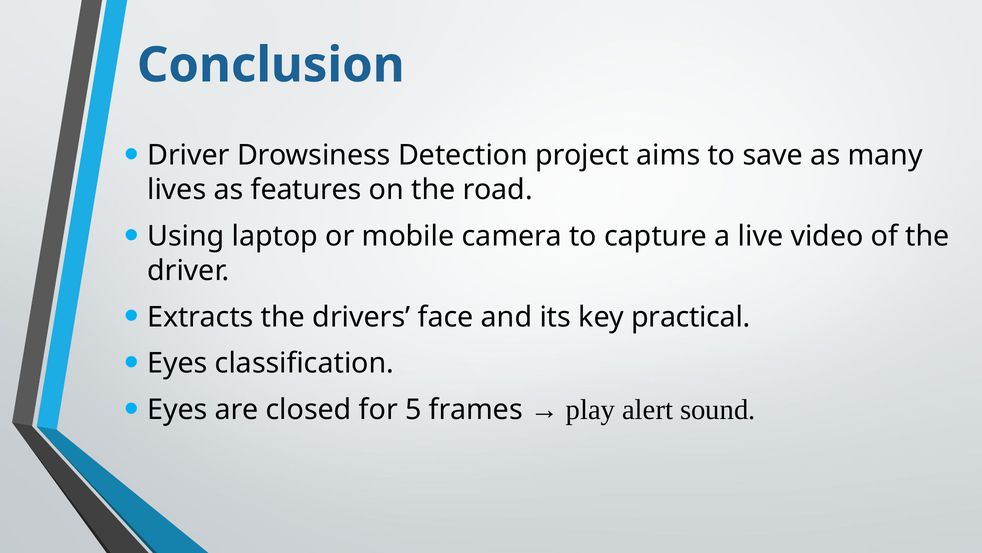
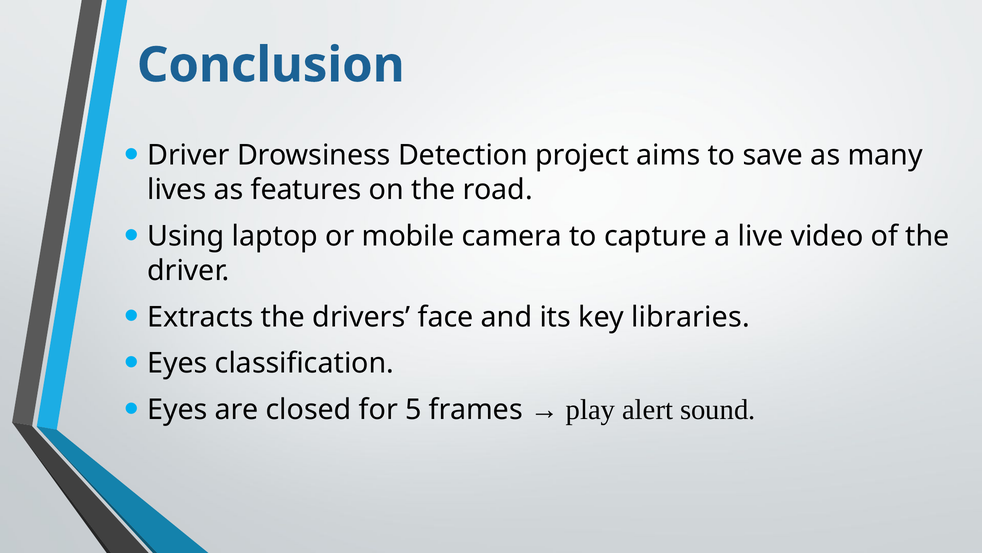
practical: practical -> libraries
